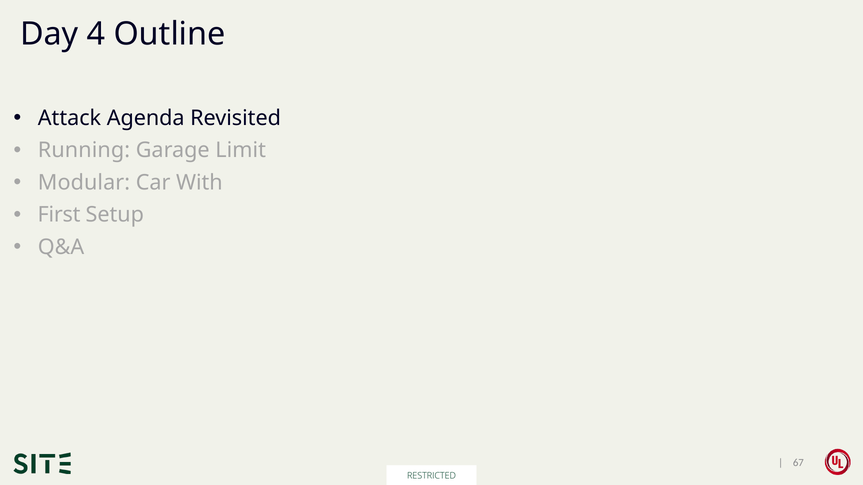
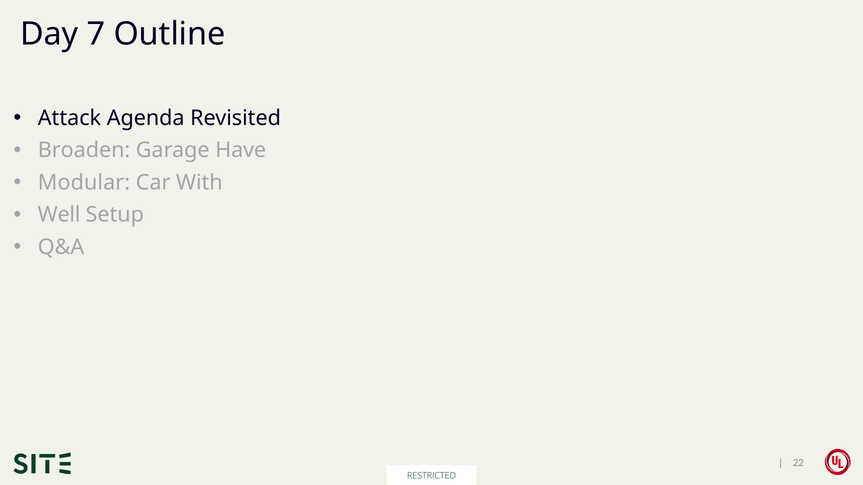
4: 4 -> 7
Running: Running -> Broaden
Limit: Limit -> Have
First: First -> Well
67: 67 -> 22
